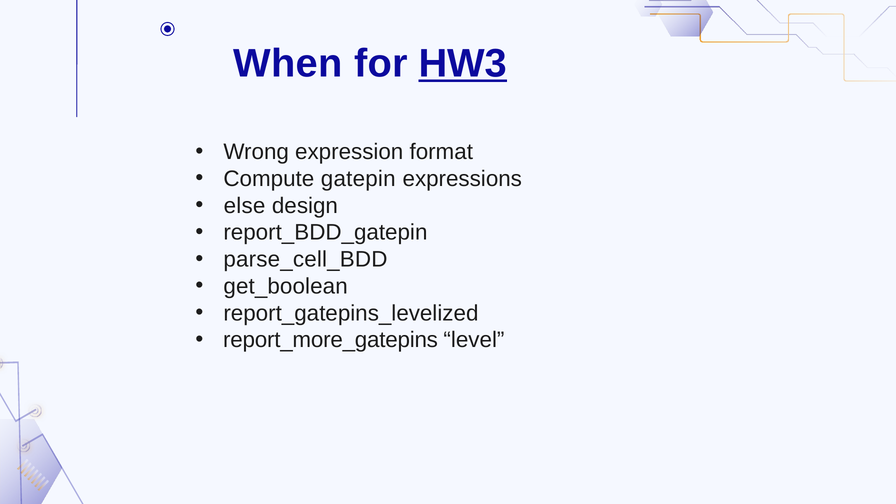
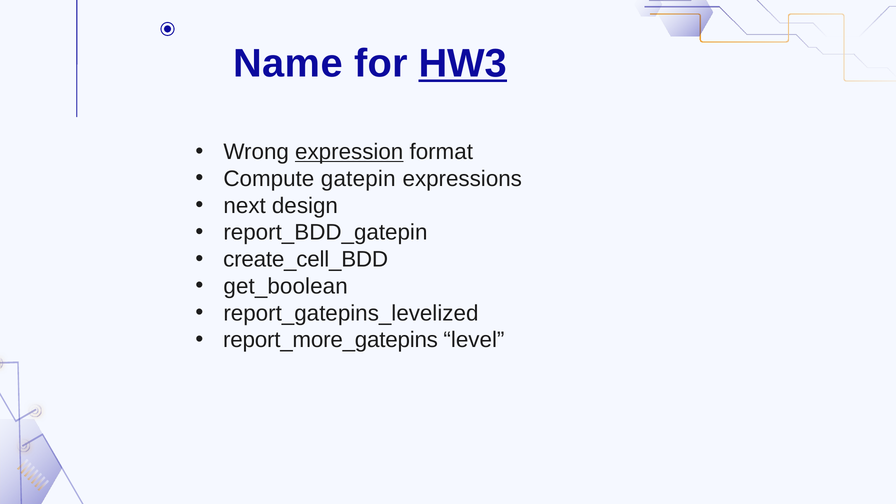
When: When -> Name
expression underline: none -> present
else: else -> next
parse_cell_BDD: parse_cell_BDD -> create_cell_BDD
